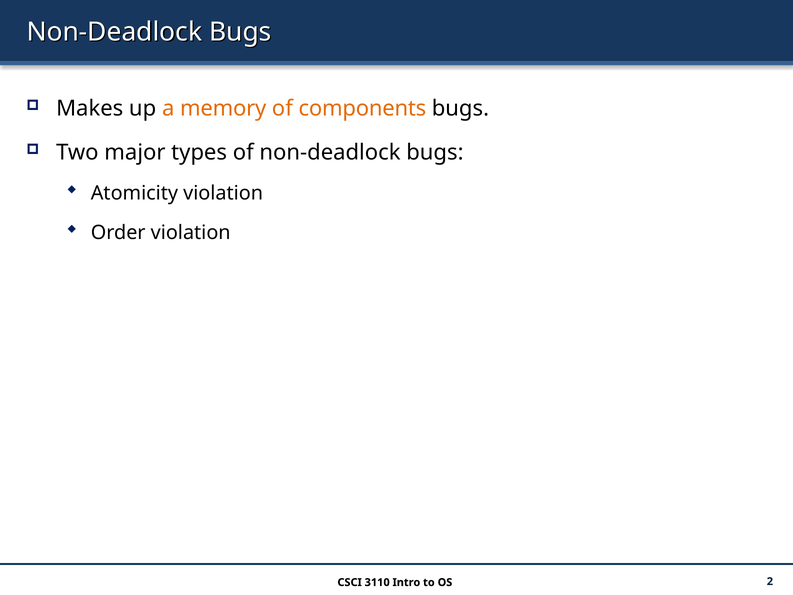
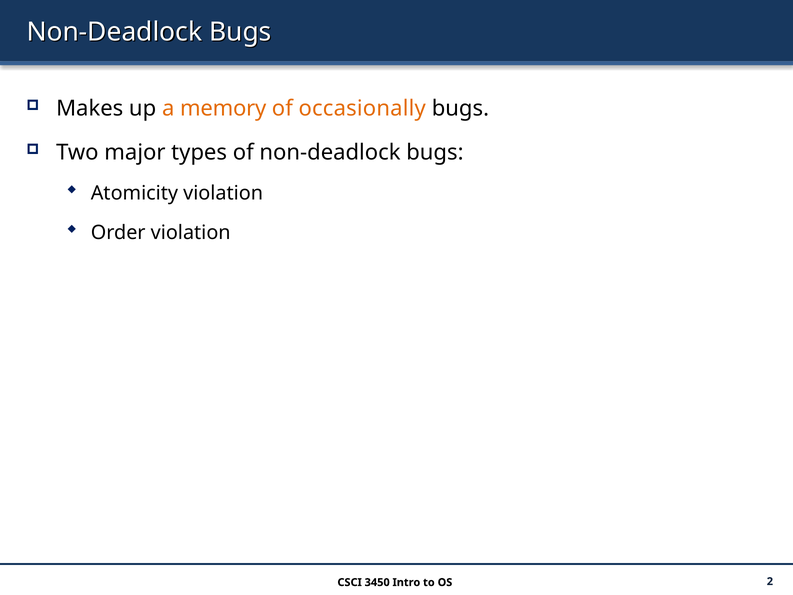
components: components -> occasionally
3110: 3110 -> 3450
